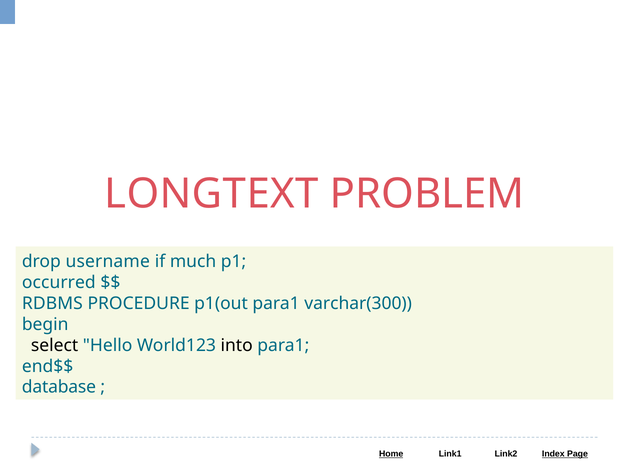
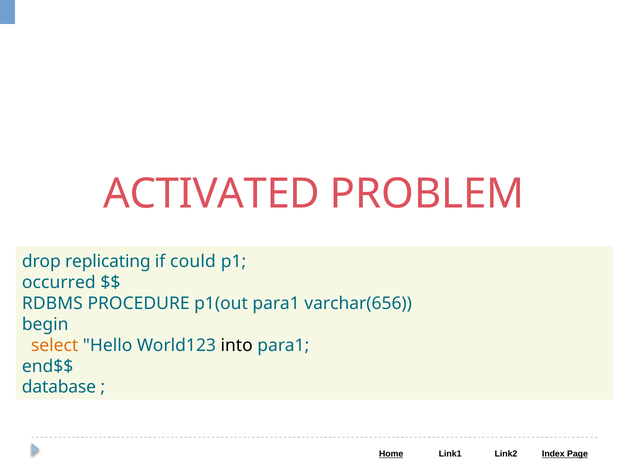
LONGTEXT: LONGTEXT -> ACTIVATED
username: username -> replicating
much: much -> could
varchar(300: varchar(300 -> varchar(656
select colour: black -> orange
